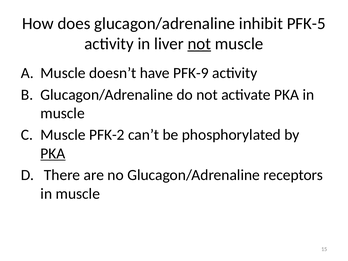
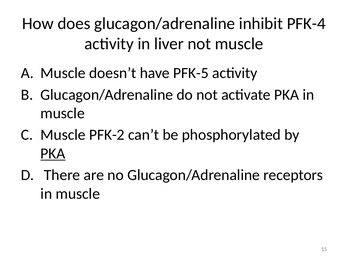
PFK-5: PFK-5 -> PFK-4
not at (199, 44) underline: present -> none
PFK-9: PFK-9 -> PFK-5
